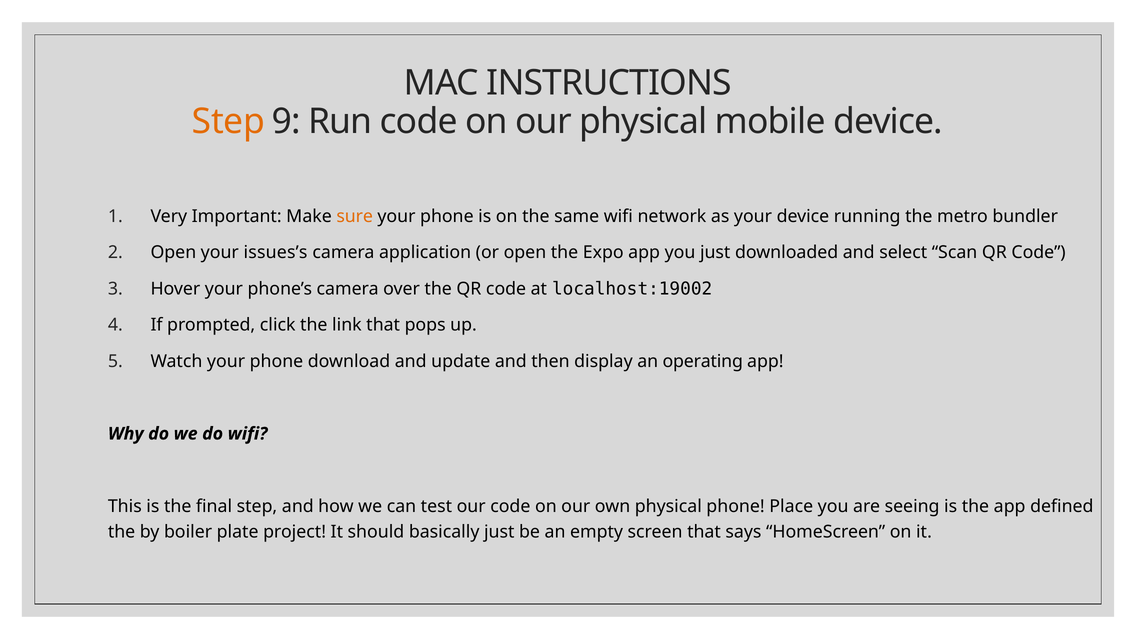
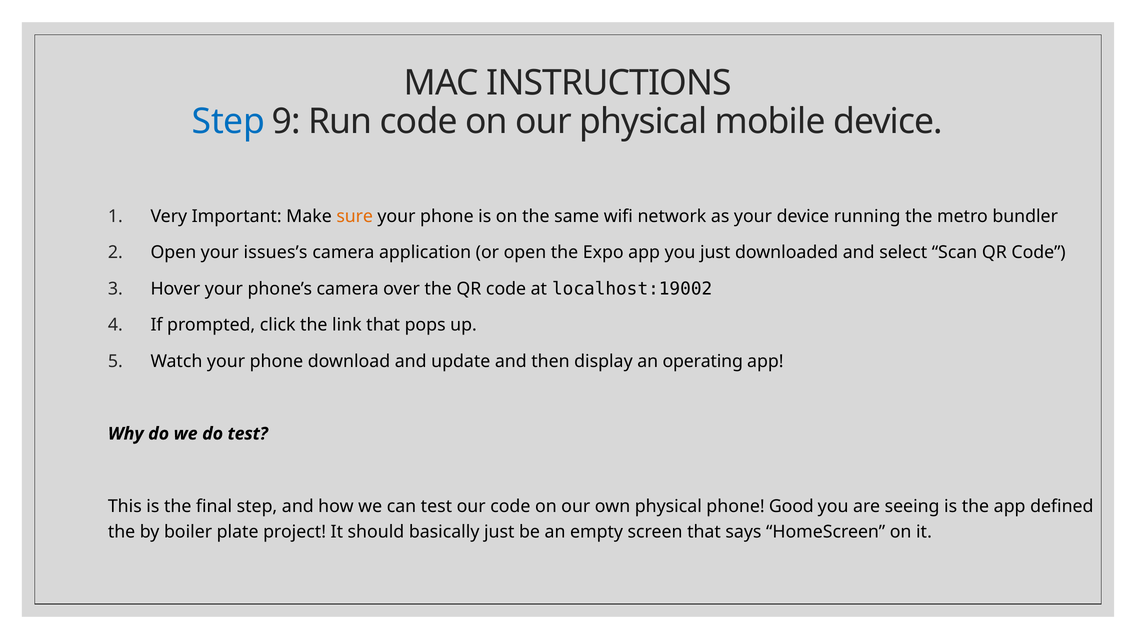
Step at (228, 121) colour: orange -> blue
do wifi: wifi -> test
Place: Place -> Good
